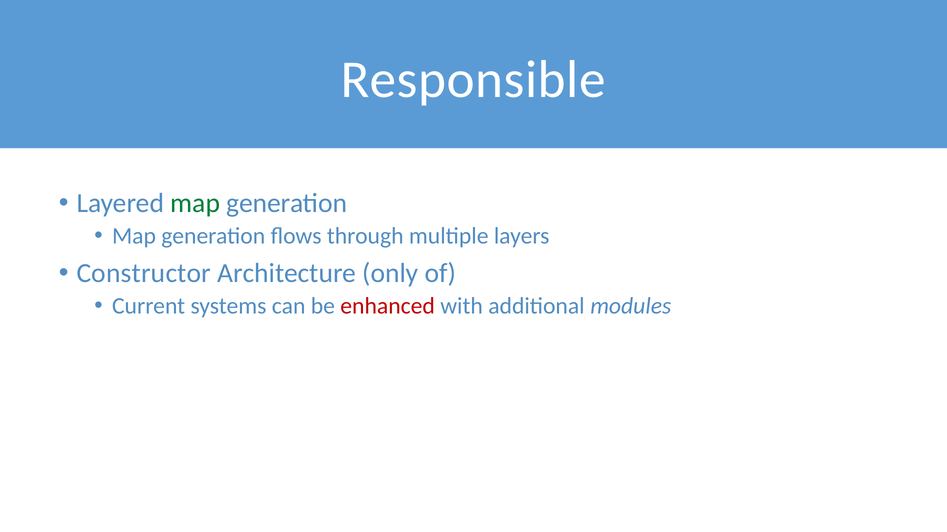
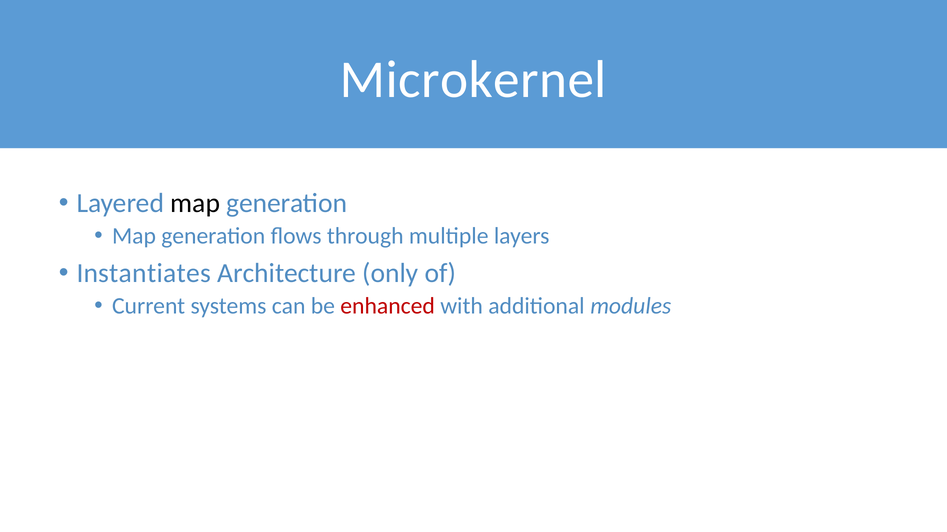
Responsible: Responsible -> Microkernel
map at (195, 203) colour: green -> black
Constructor: Constructor -> Instantiates
